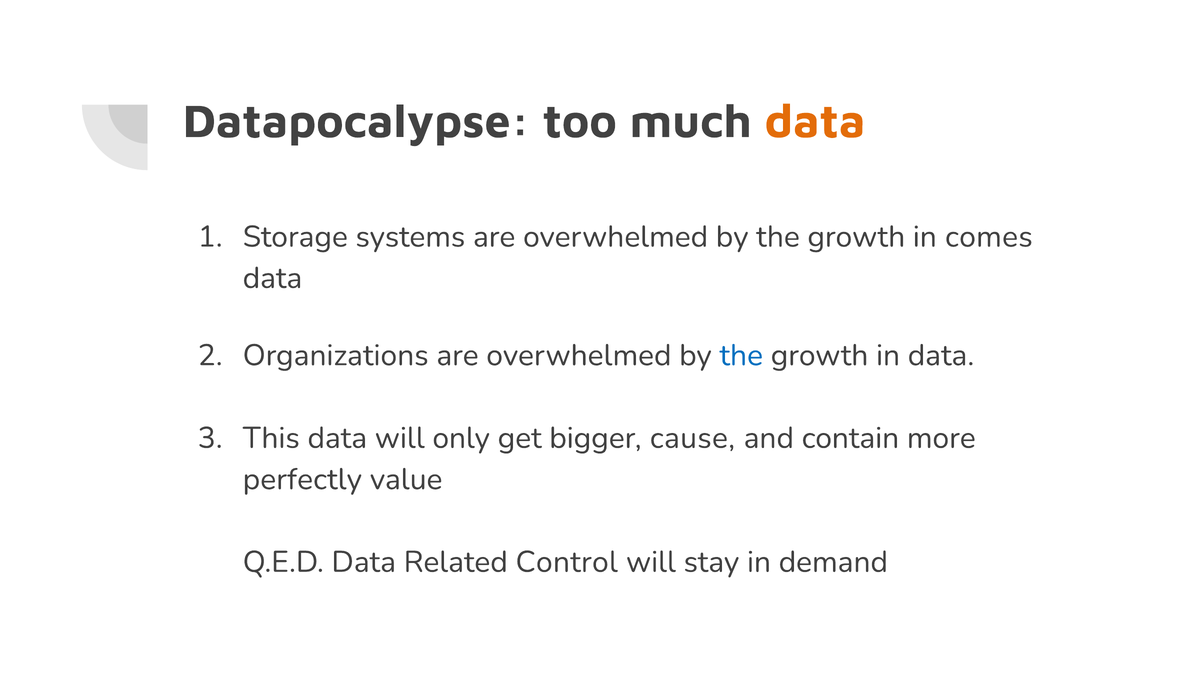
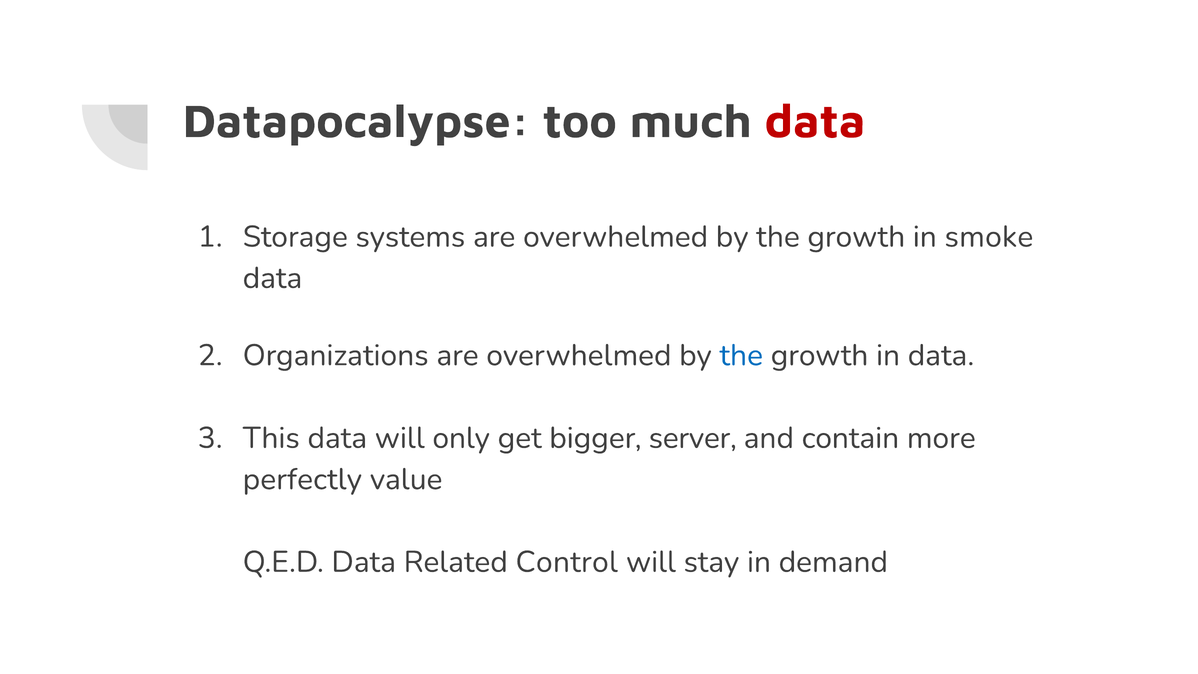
data at (815, 122) colour: orange -> red
comes: comes -> smoke
cause: cause -> server
